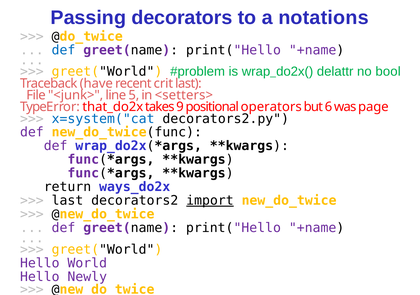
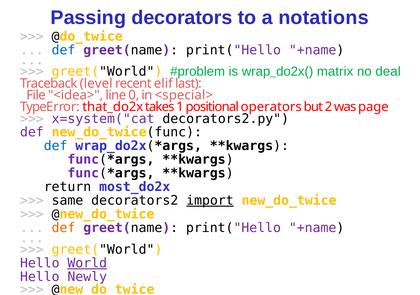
delattr: delattr -> matrix
bool: bool -> deal
have: have -> level
crit: crit -> elif
<junk>: <junk> -> <idea>
5: 5 -> 0
<setters>: <setters> -> <special>
9: 9 -> 1
6: 6 -> 2
x=system("cat colour: blue -> purple
def at (56, 146) colour: purple -> blue
ways_do2x: ways_do2x -> most_do2x
last at (67, 201): last -> same
def at (64, 229) colour: purple -> orange
World underline: none -> present
